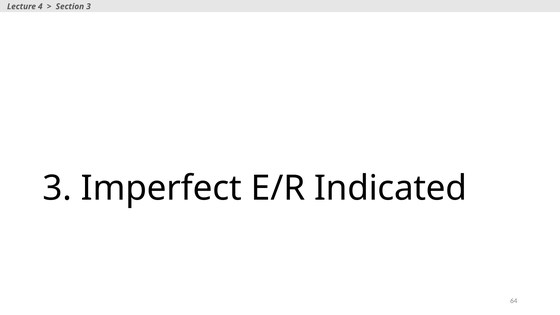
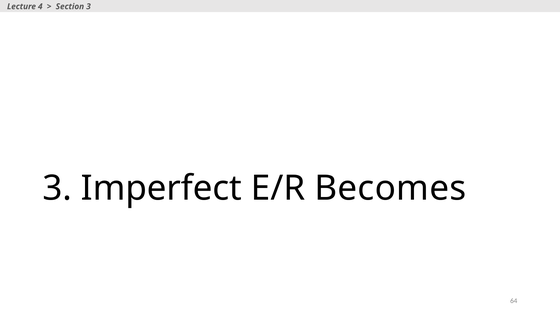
Indicated: Indicated -> Becomes
